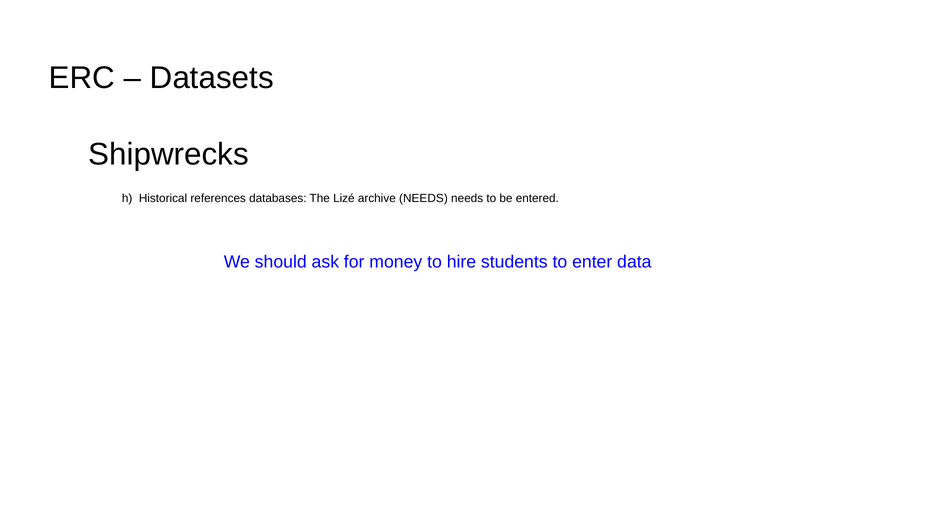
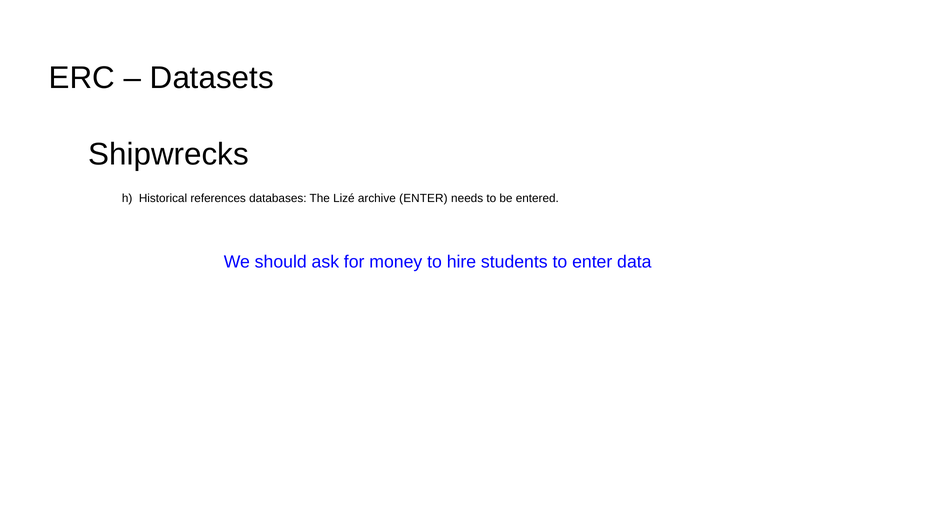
archive NEEDS: NEEDS -> ENTER
